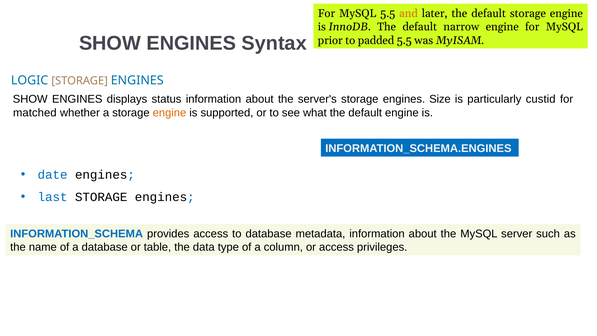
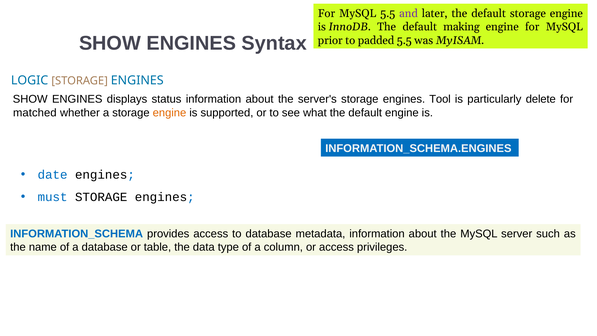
and colour: orange -> purple
narrow: narrow -> making
Size: Size -> Tool
custid: custid -> delete
last: last -> must
